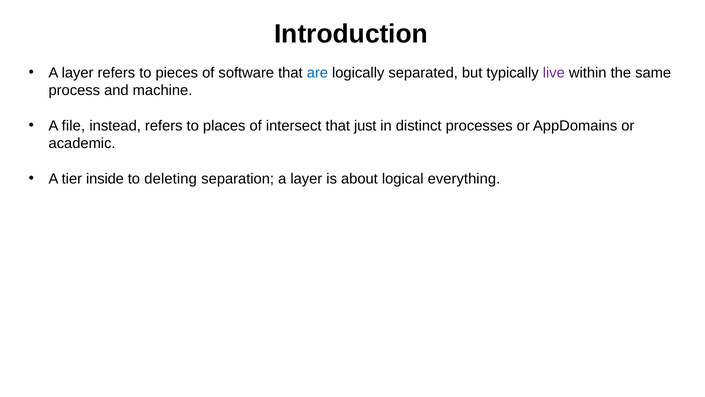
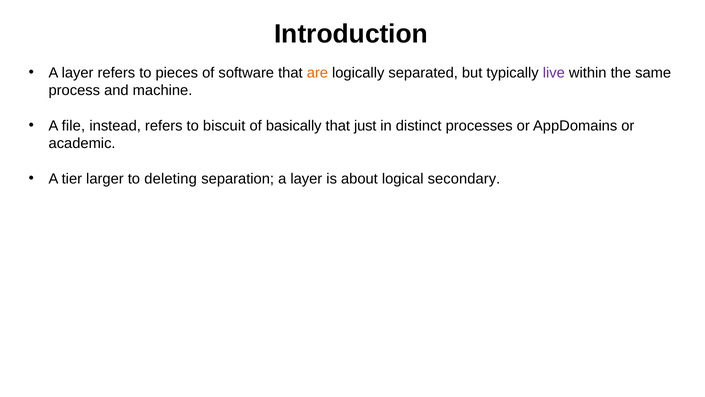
are colour: blue -> orange
places: places -> biscuit
intersect: intersect -> basically
inside: inside -> larger
everything: everything -> secondary
